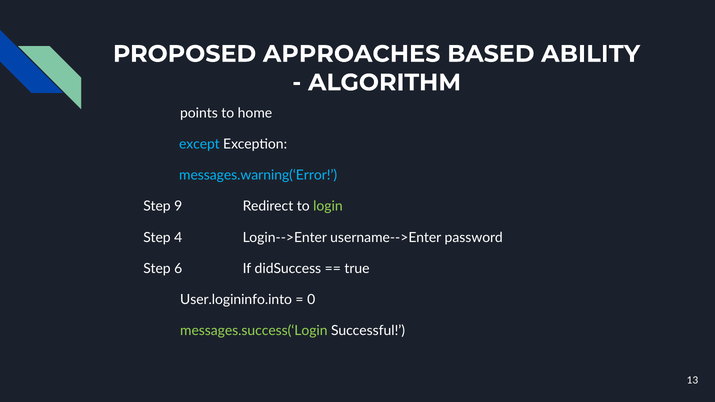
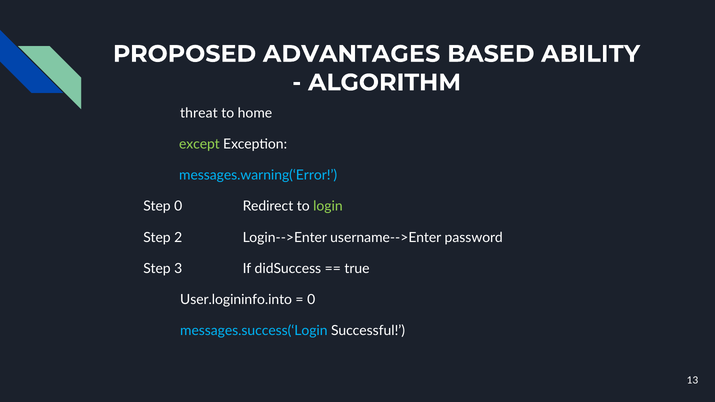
APPROACHES: APPROACHES -> ADVANTAGES
points: points -> threat
except colour: light blue -> light green
Step 9: 9 -> 0
4: 4 -> 2
6: 6 -> 3
messages.success(‘Login colour: light green -> light blue
